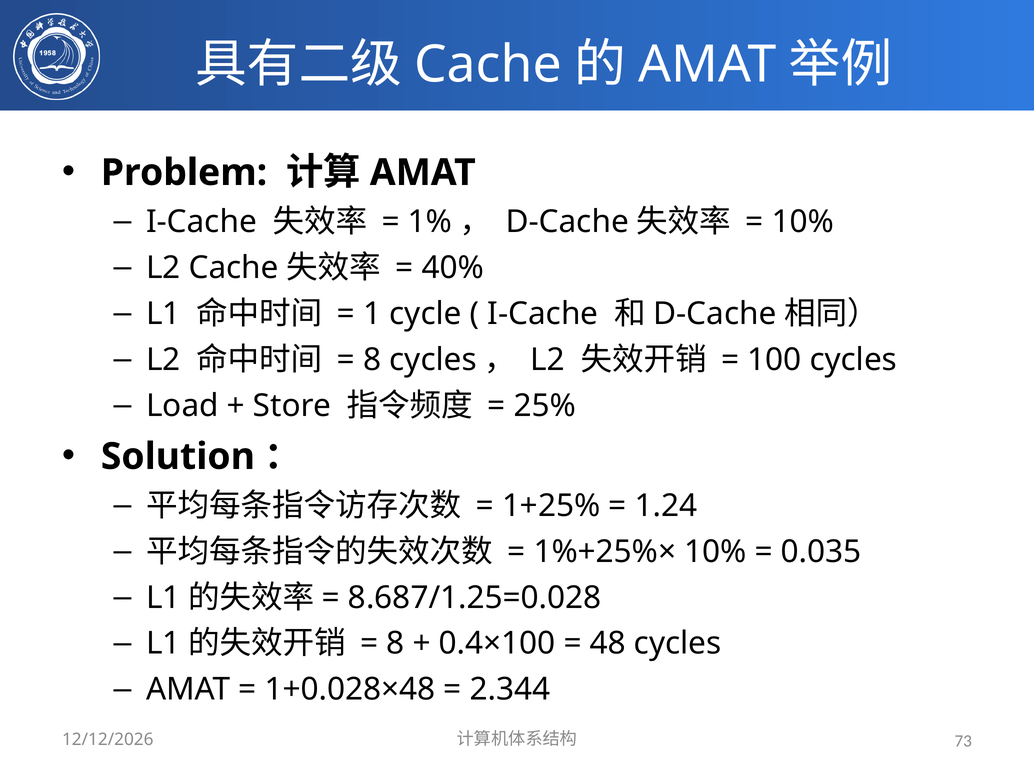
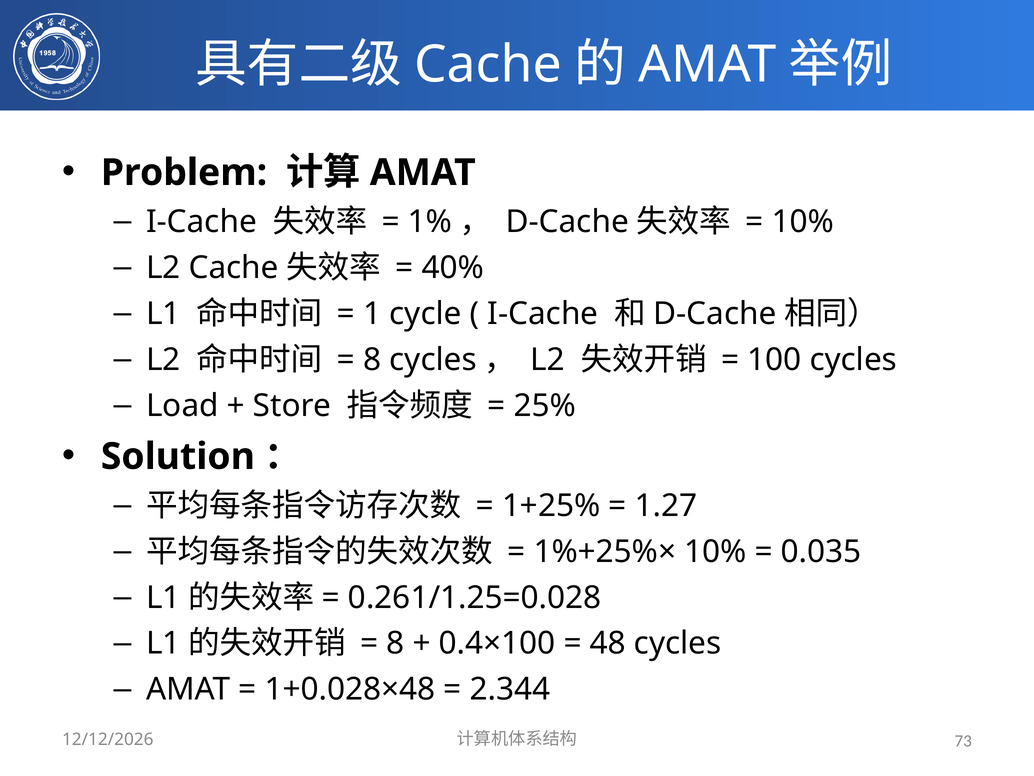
1.24: 1.24 -> 1.27
8.687/1.25=0.028: 8.687/1.25=0.028 -> 0.261/1.25=0.028
